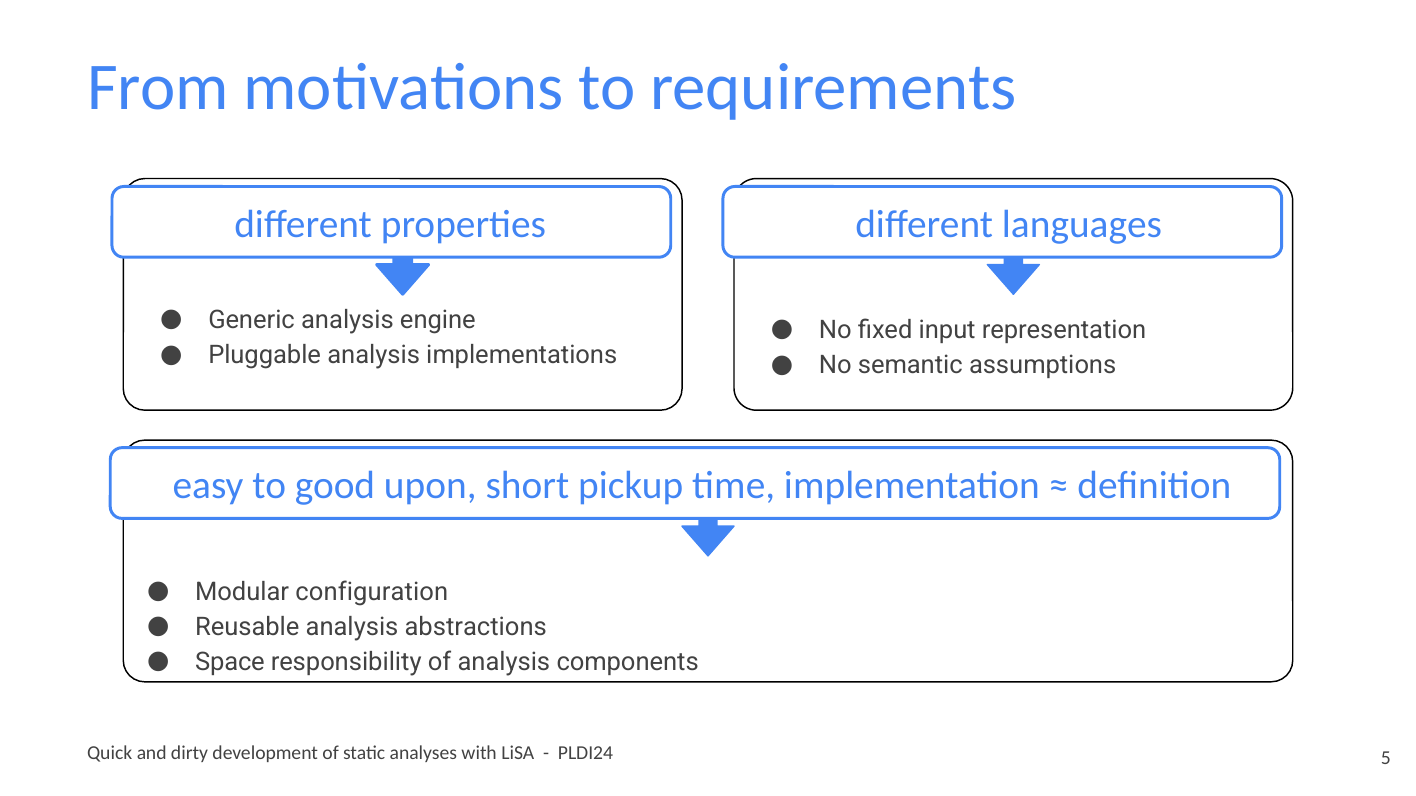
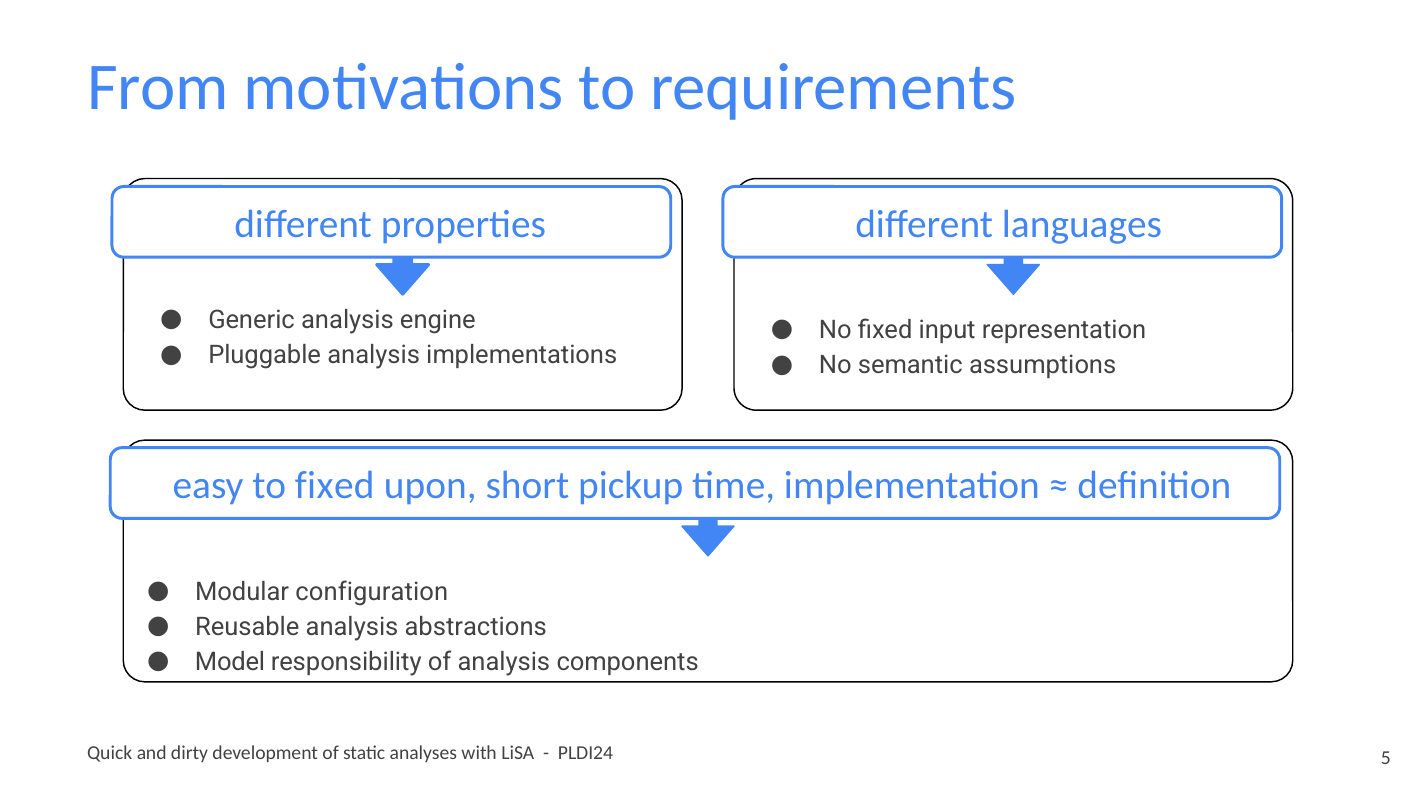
to good: good -> fixed
Space: Space -> Model
